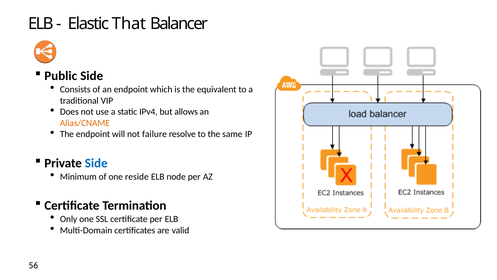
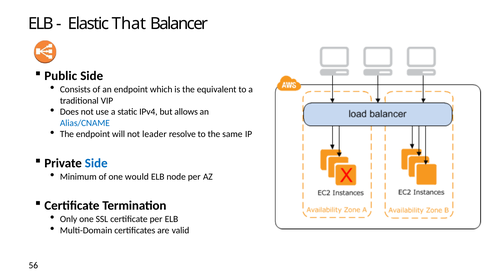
Alias/CNAME colour: orange -> blue
failure: failure -> leader
reside: reside -> would
